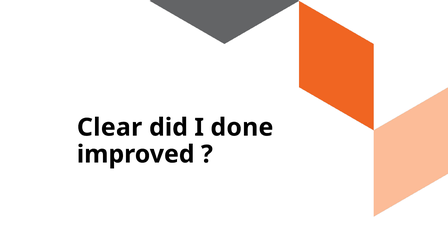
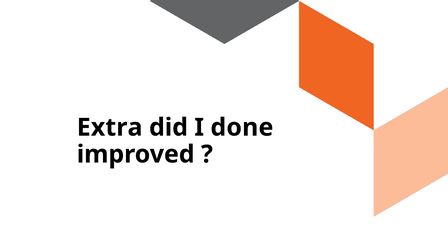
Clear: Clear -> Extra
